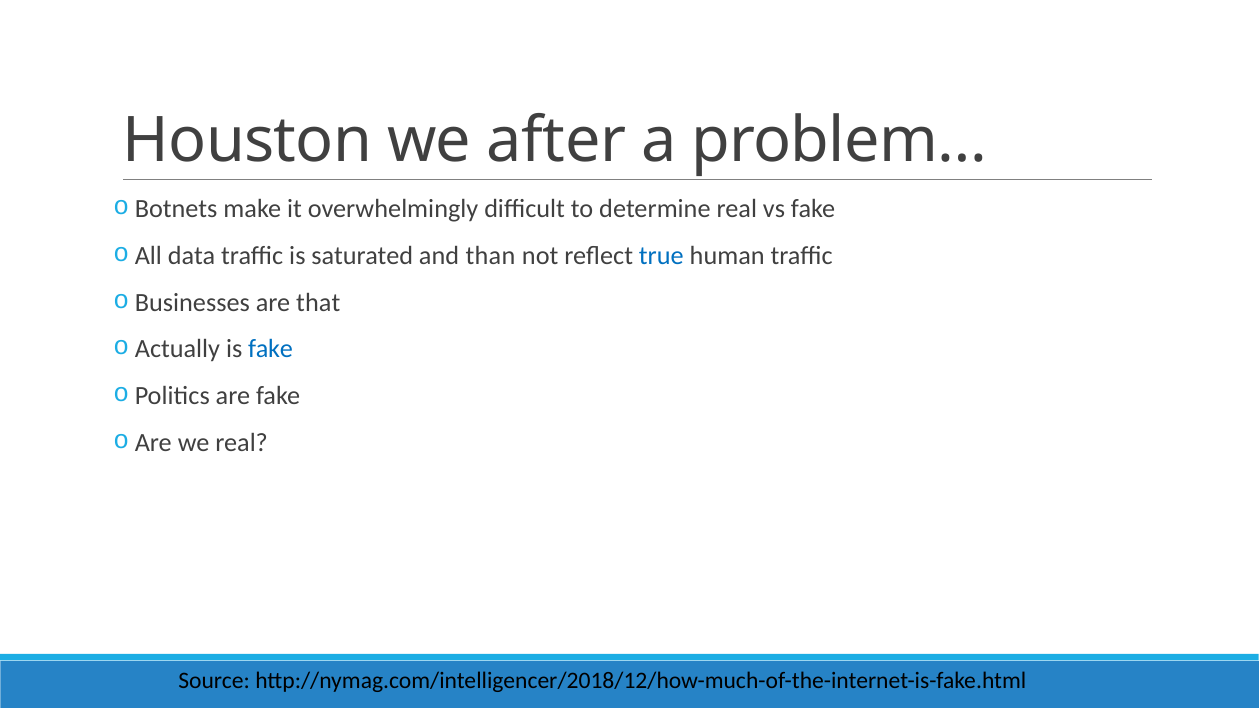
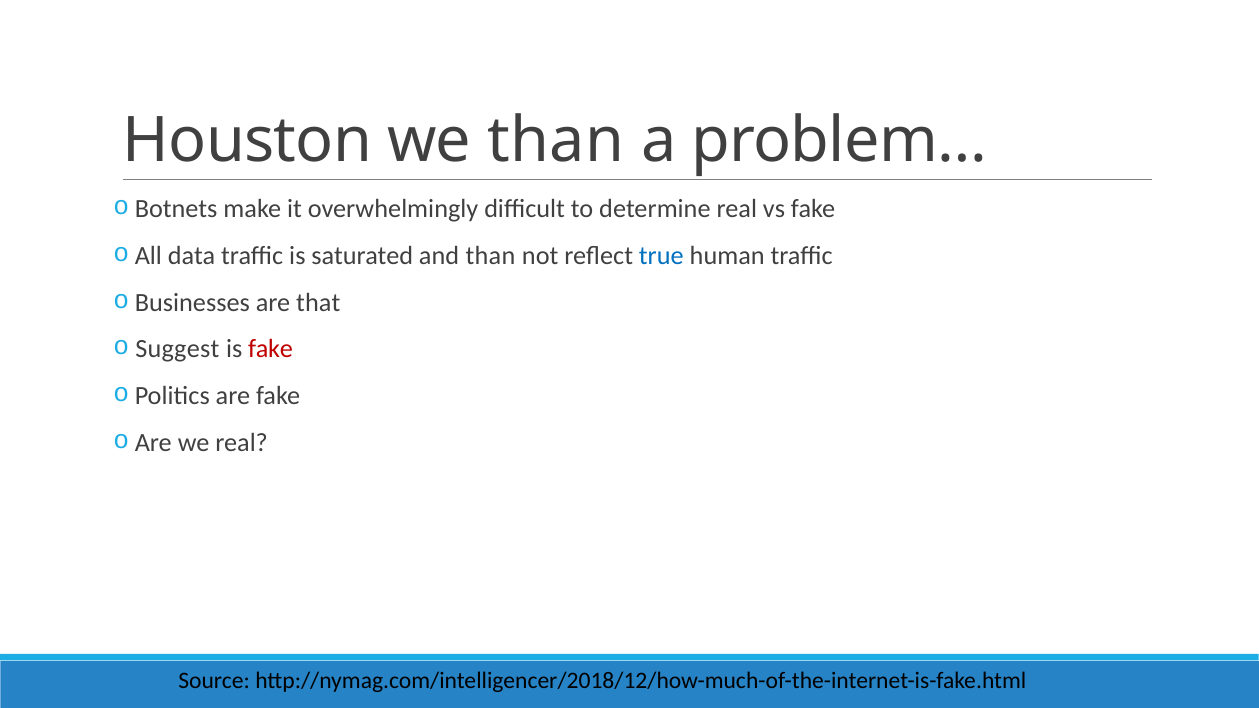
we after: after -> than
Actually: Actually -> Suggest
fake at (271, 349) colour: blue -> red
